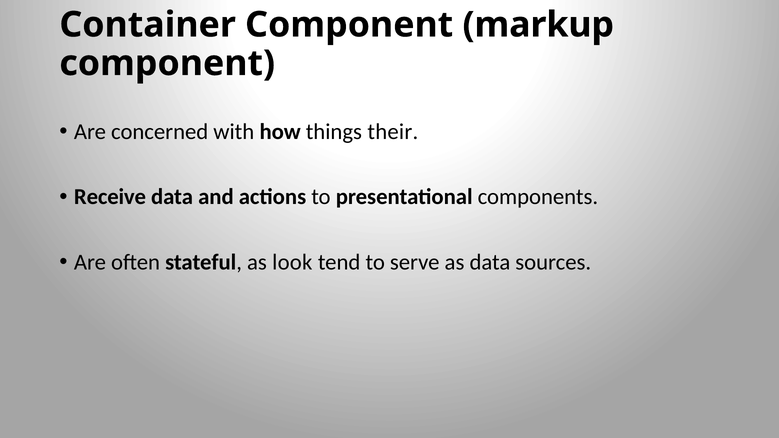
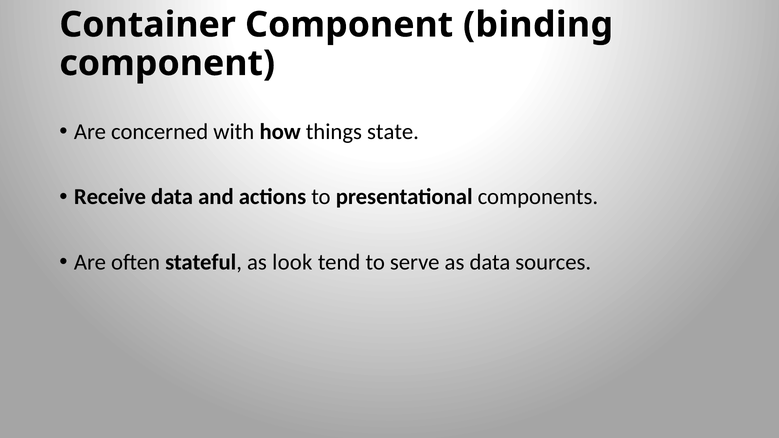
markup: markup -> binding
their: their -> state
